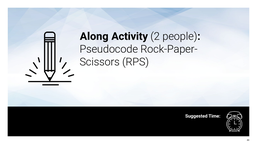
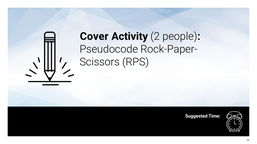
Along: Along -> Cover
